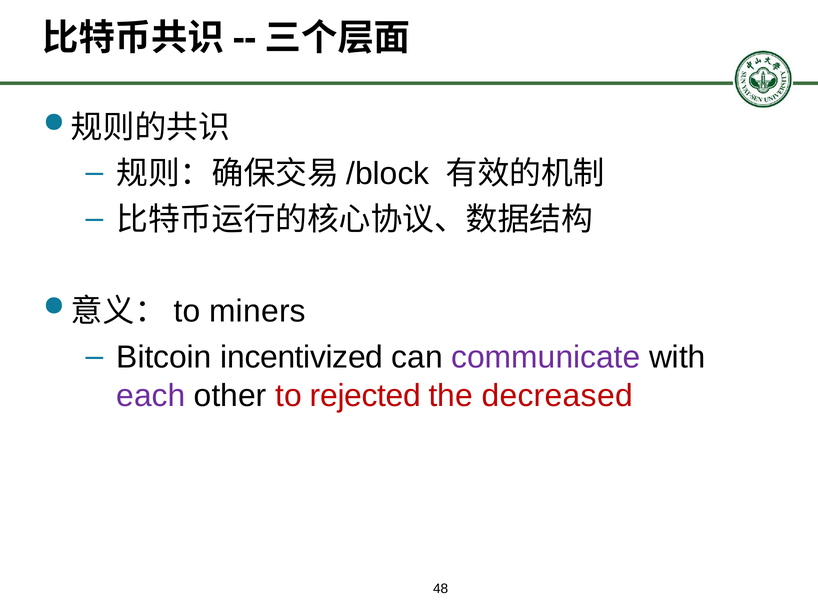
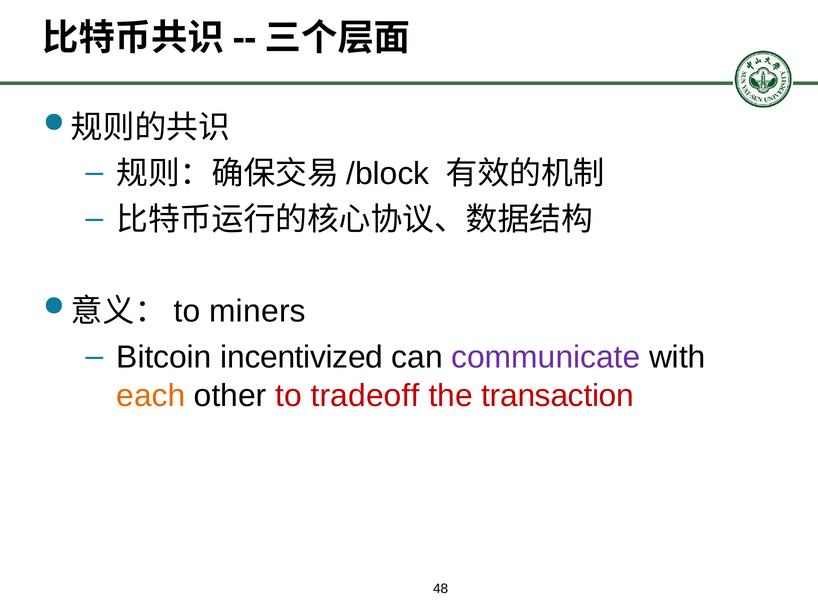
each colour: purple -> orange
rejected: rejected -> tradeoff
decreased: decreased -> transaction
